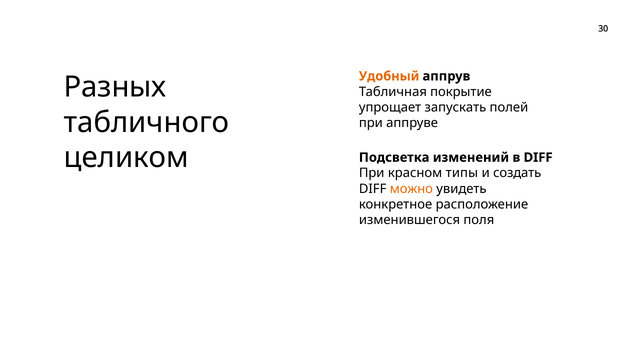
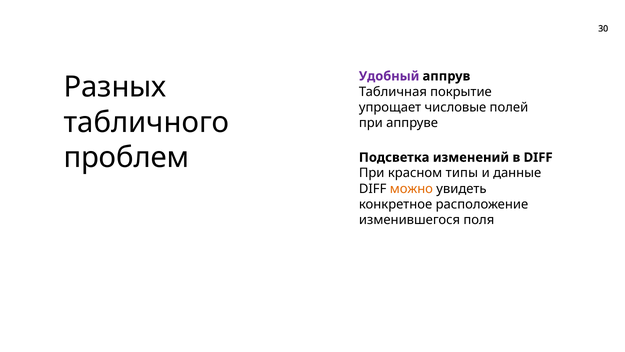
Удобный colour: orange -> purple
запускать: запускать -> числовые
целиком: целиком -> проблем
создать: создать -> данные
